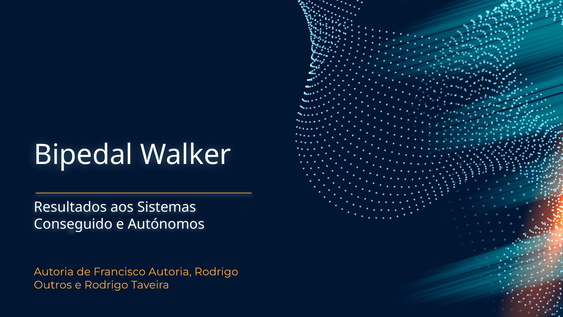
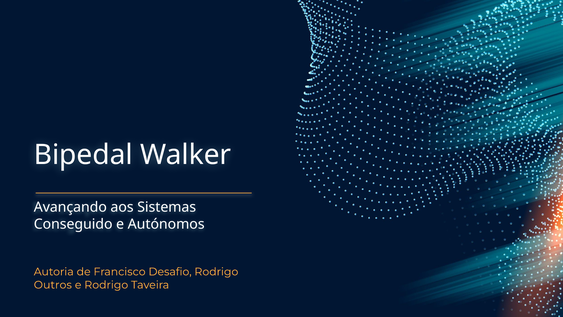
Resultados: Resultados -> Avançando
Francisco Autoria: Autoria -> Desafio
